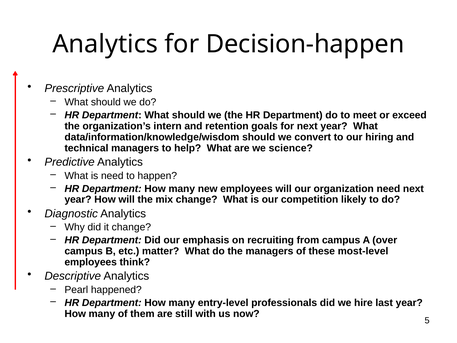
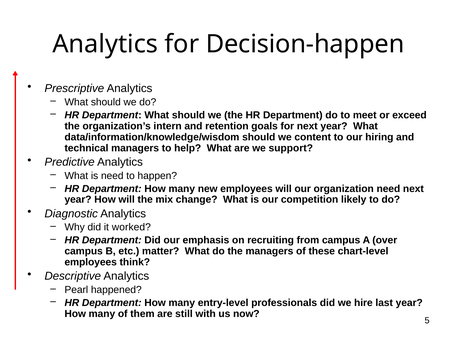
convert: convert -> content
science: science -> support
it change: change -> worked
most-level: most-level -> chart-level
